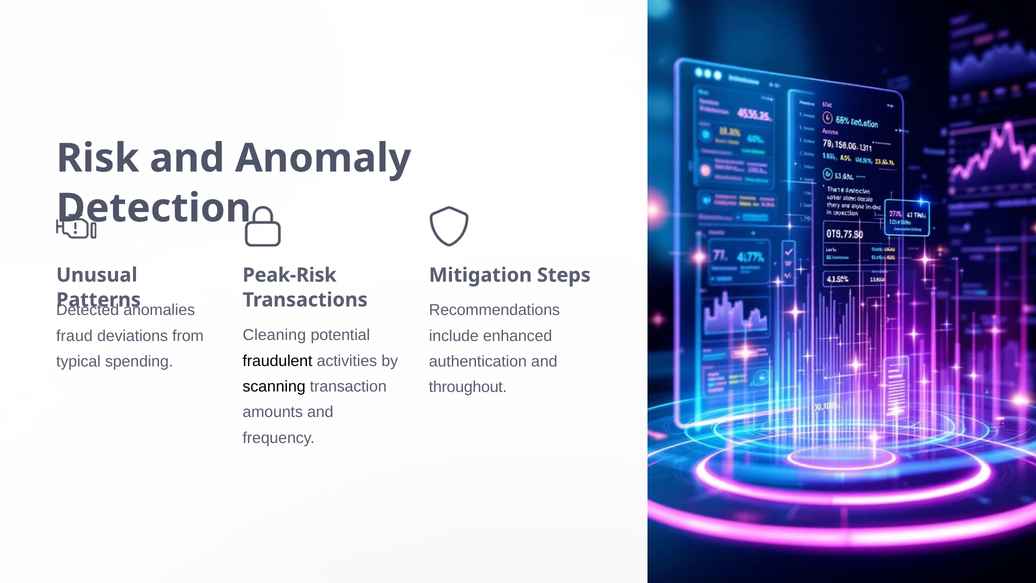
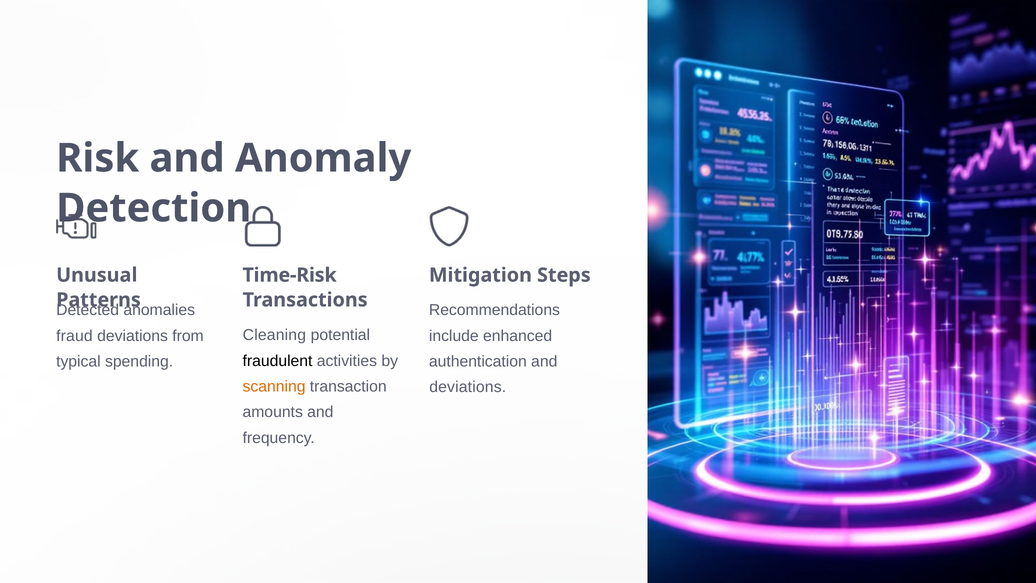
Peak-Risk: Peak-Risk -> Time-Risk
scanning colour: black -> orange
throughout at (468, 387): throughout -> deviations
